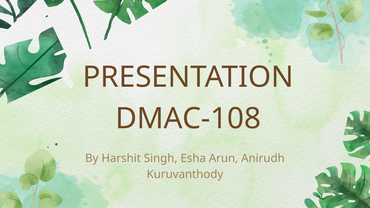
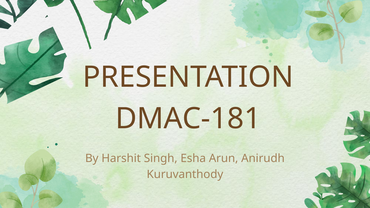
DMAC-108: DMAC-108 -> DMAC-181
